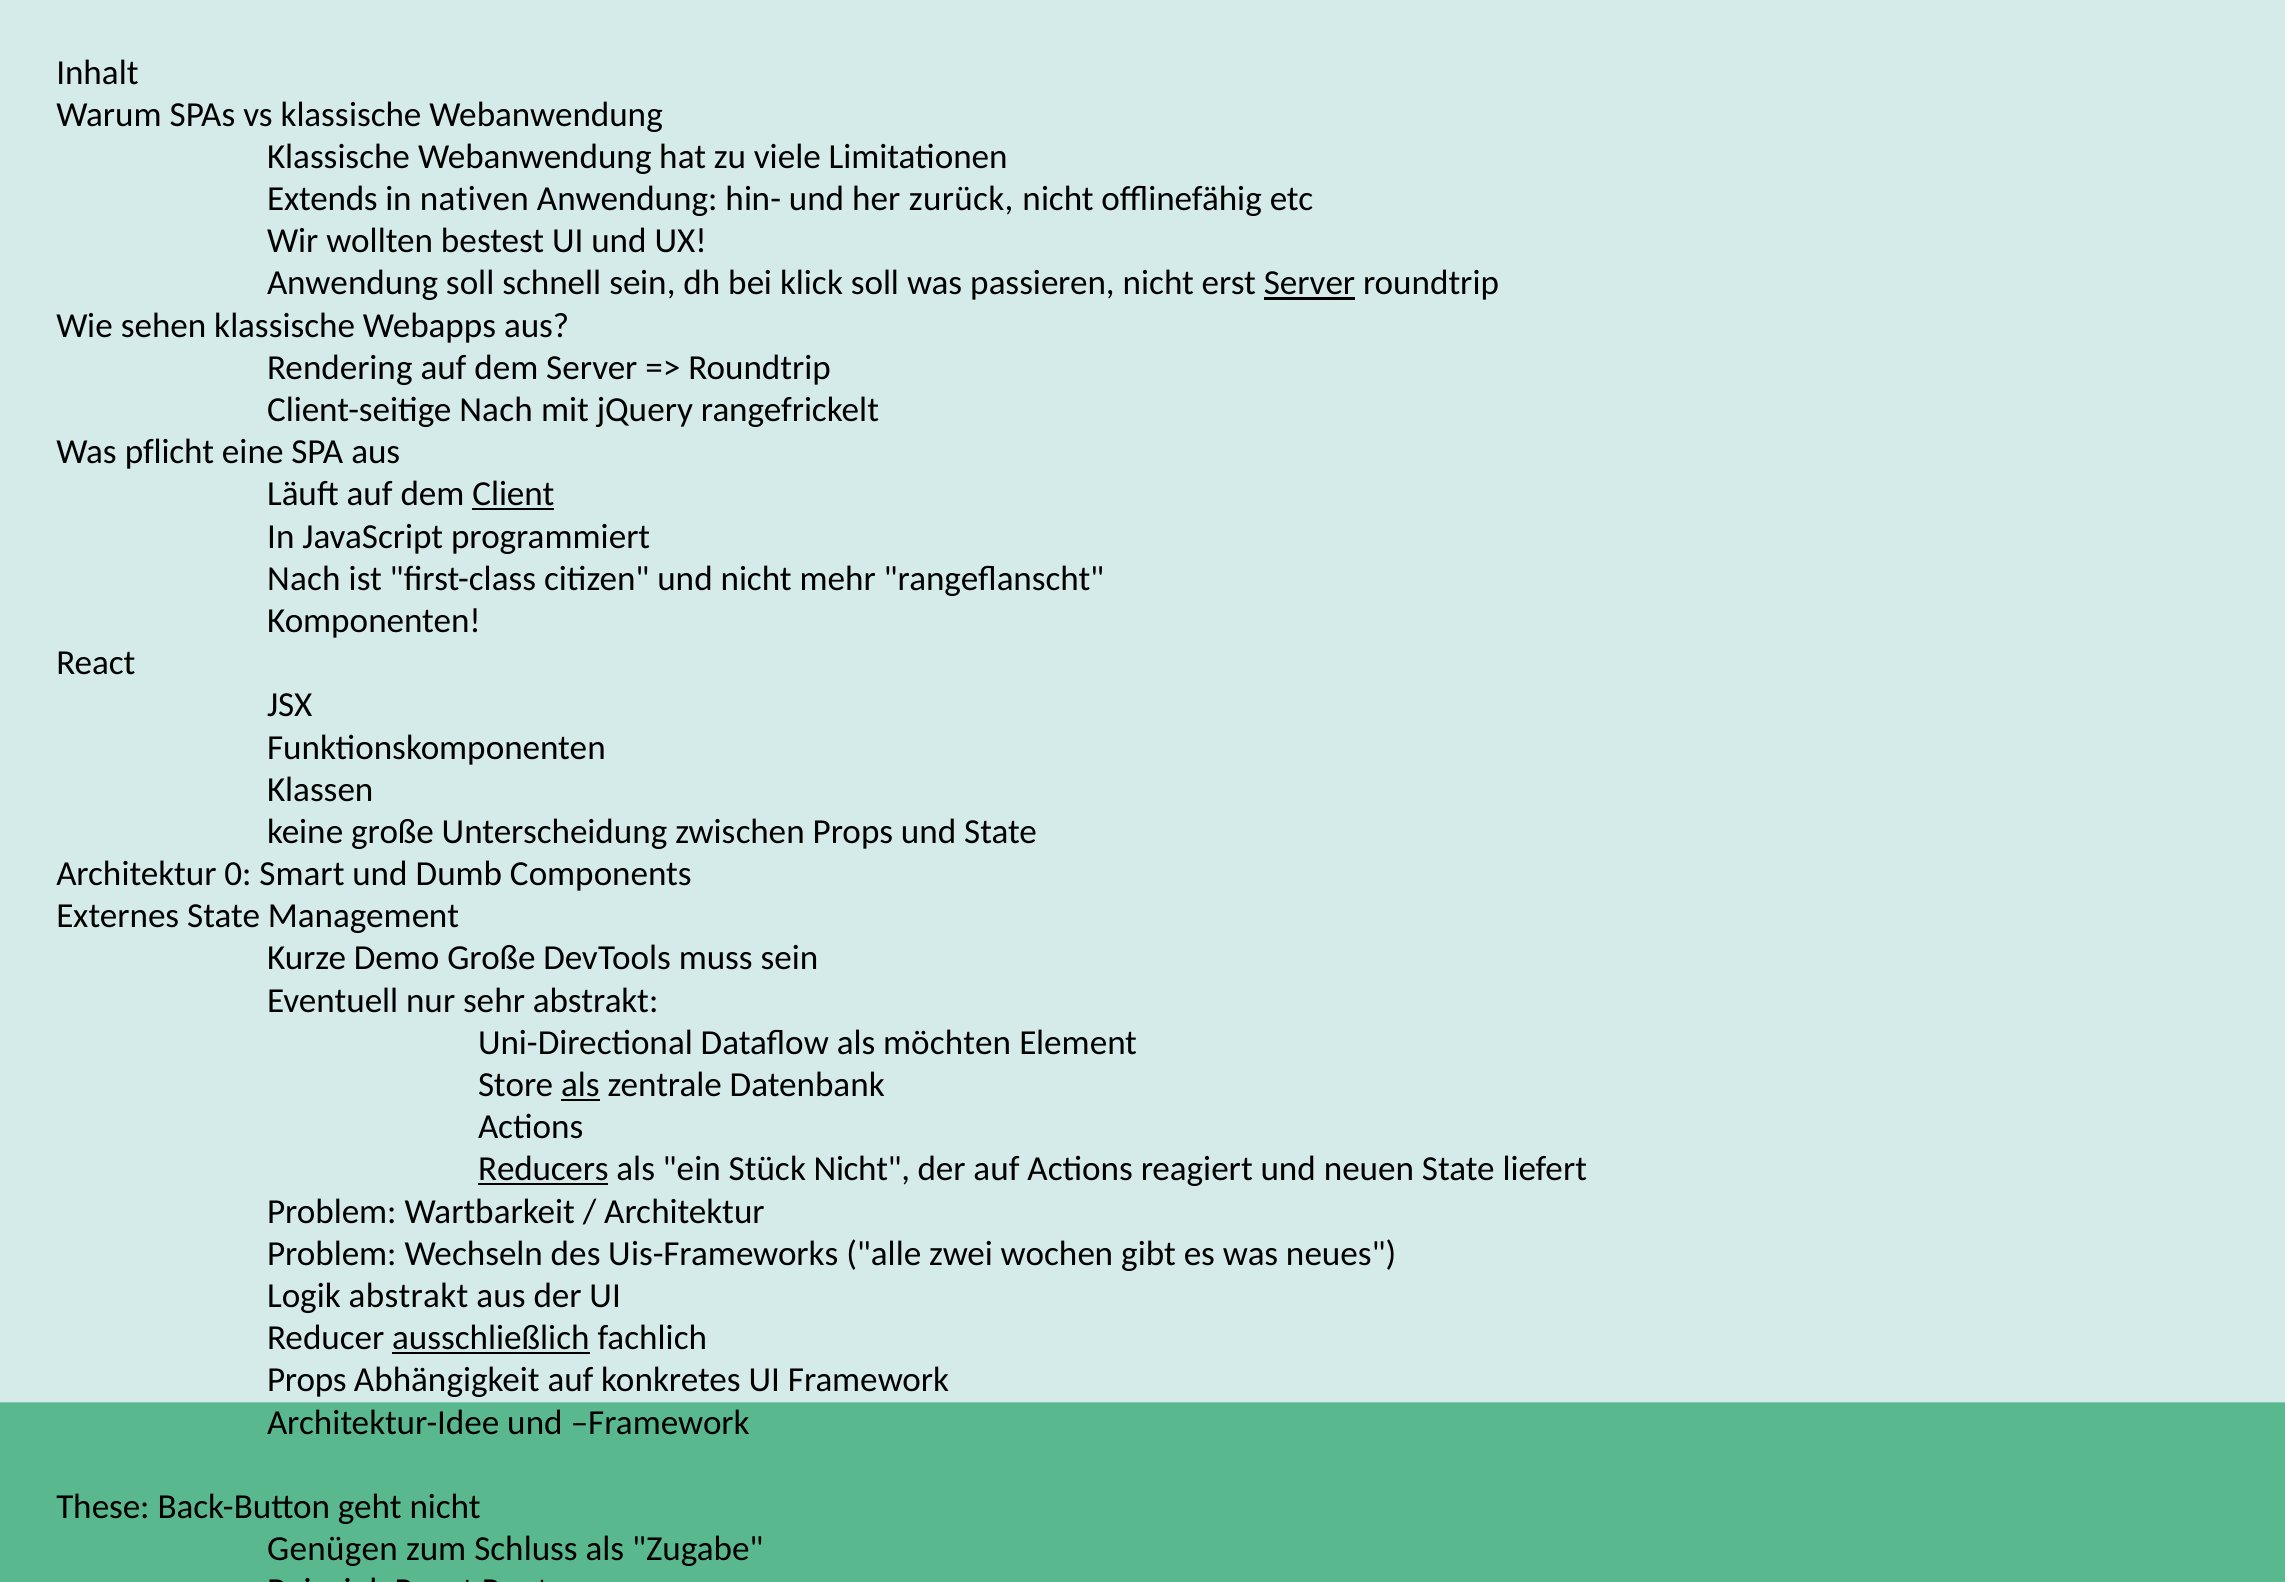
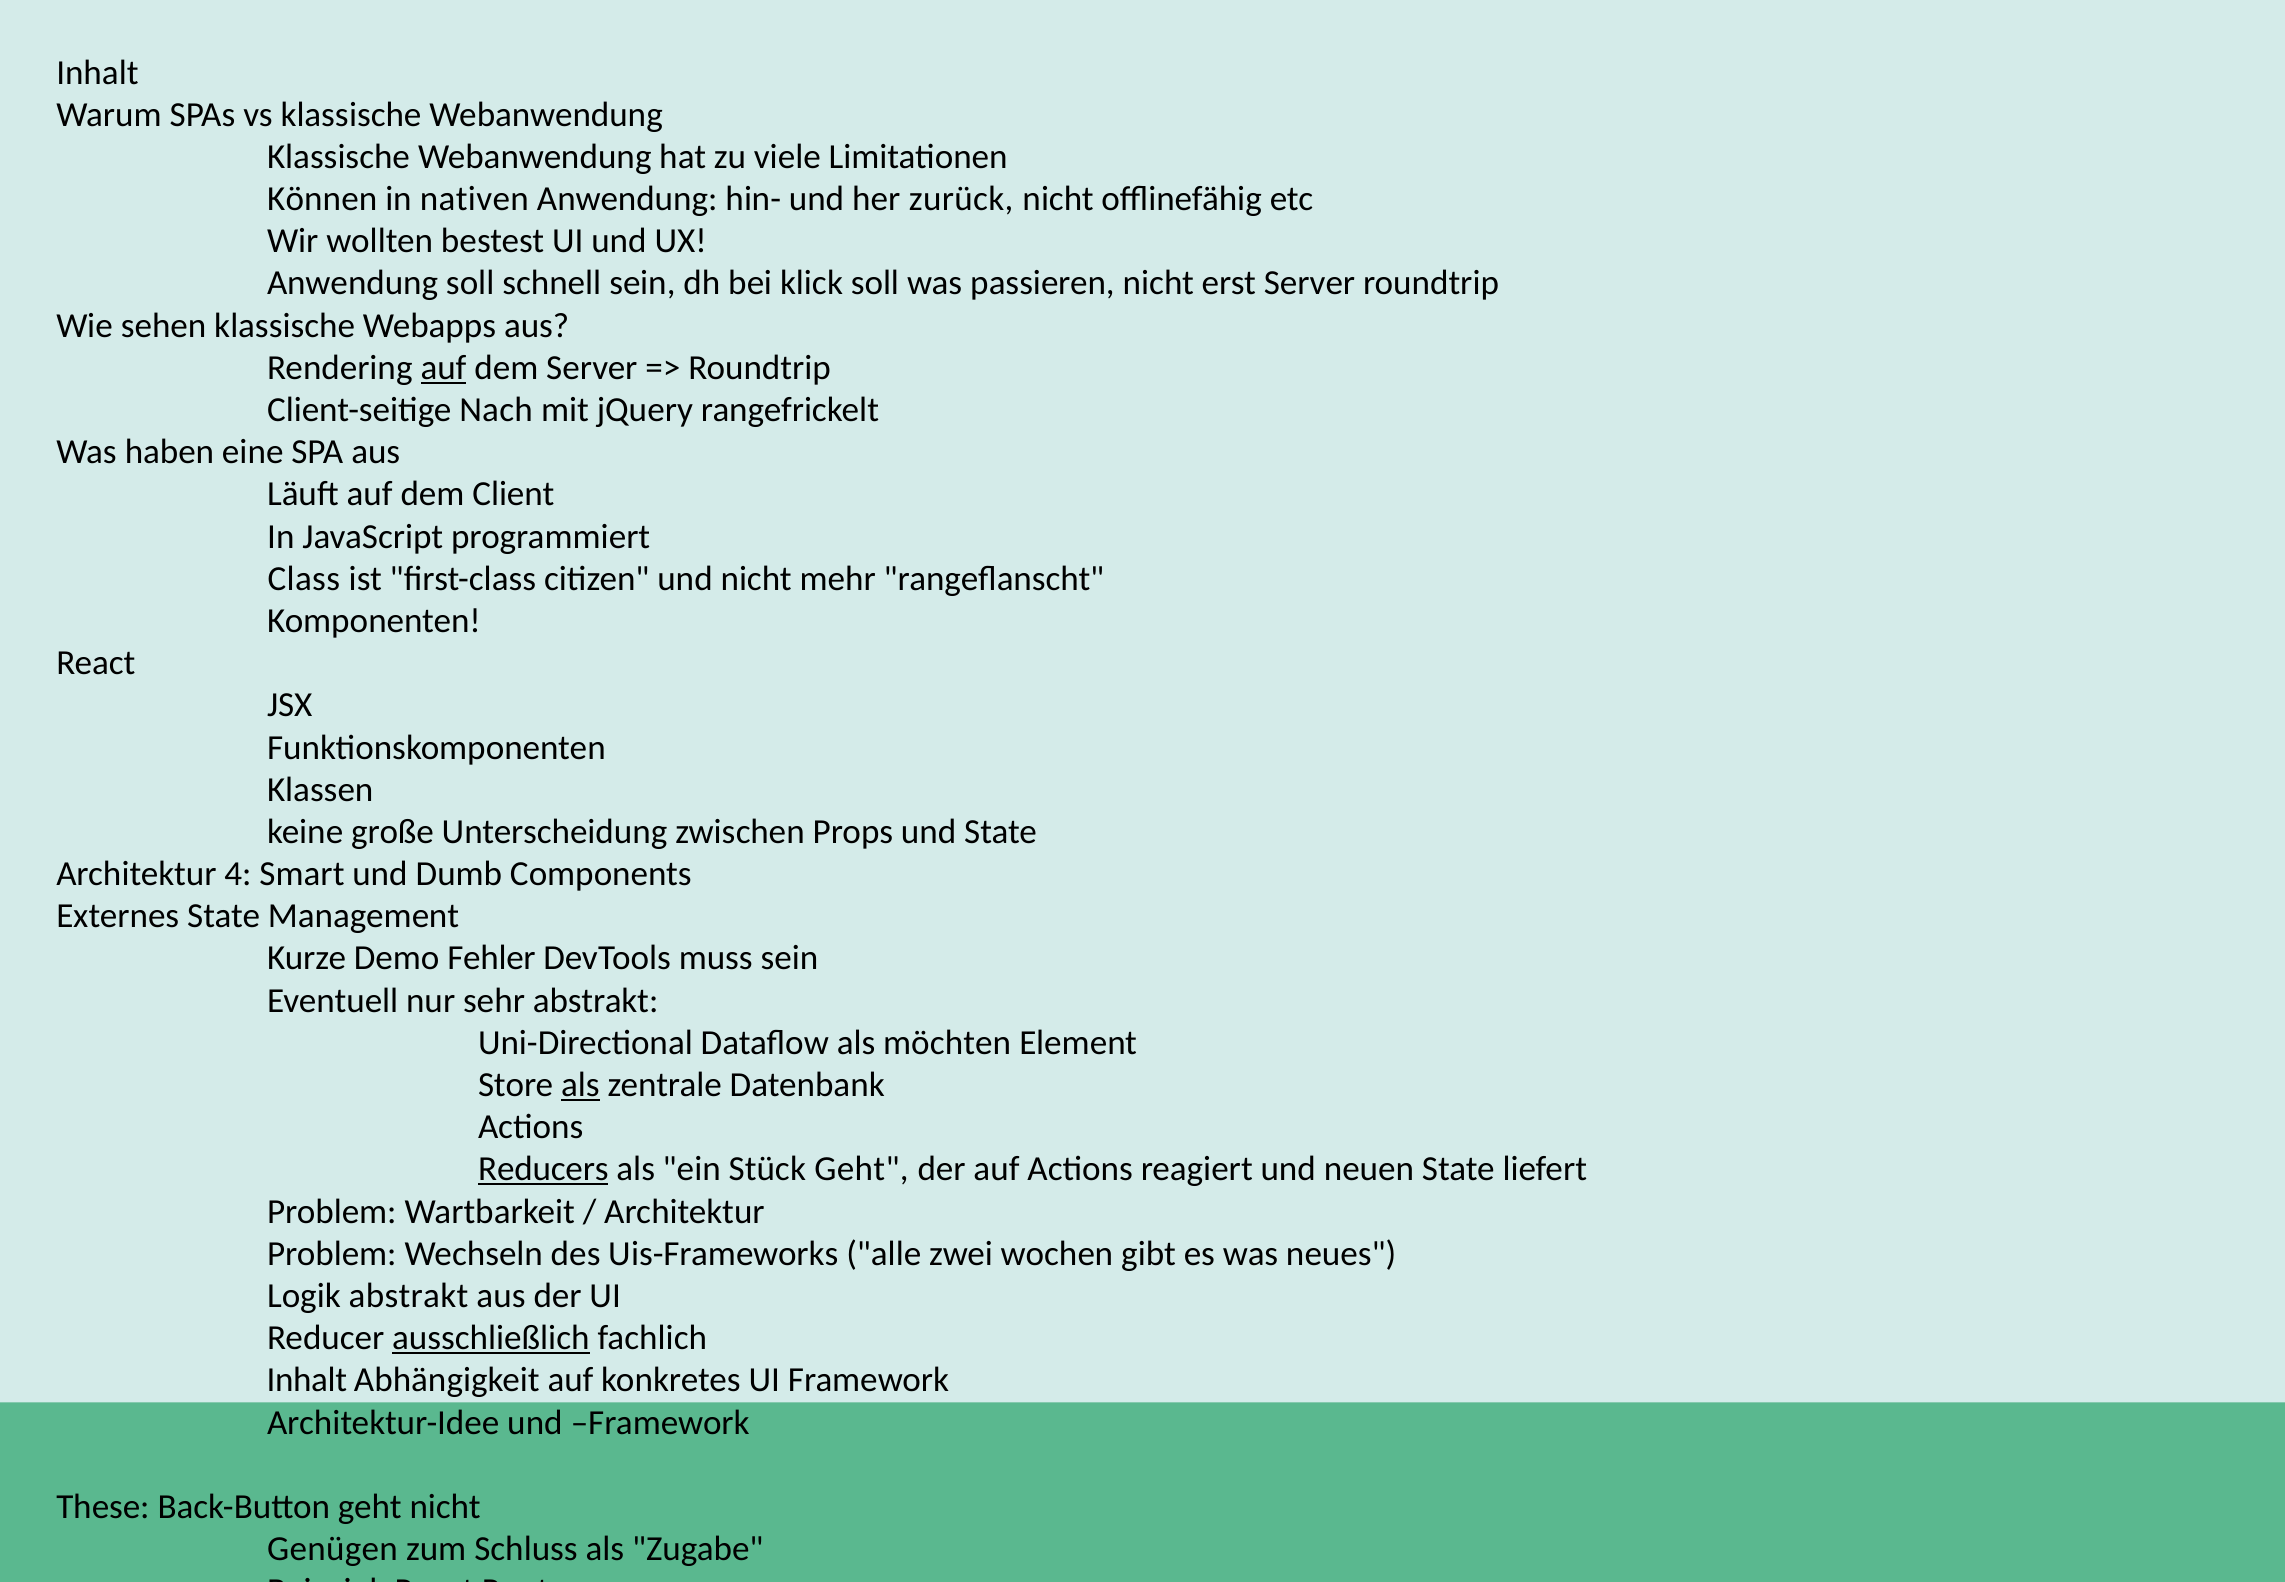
Extends: Extends -> Können
Server at (1309, 283) underline: present -> none
auf at (443, 368) underline: none -> present
pflicht: pflicht -> haben
Client underline: present -> none
Nach at (304, 579): Nach -> Class
0: 0 -> 4
Demo Große: Große -> Fehler
Stück Nicht: Nicht -> Geht
Props at (307, 1380): Props -> Inhalt
